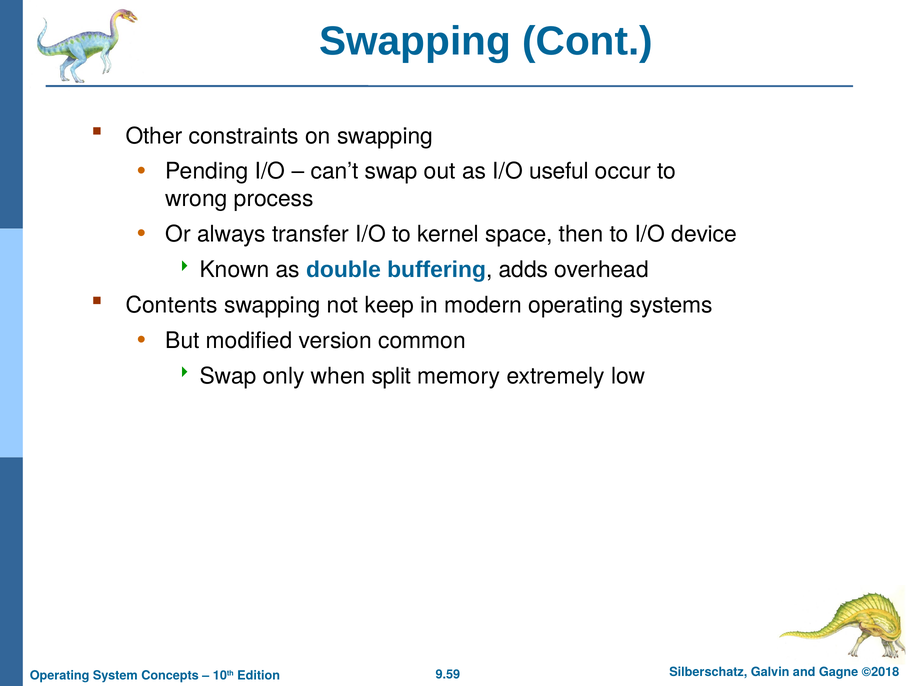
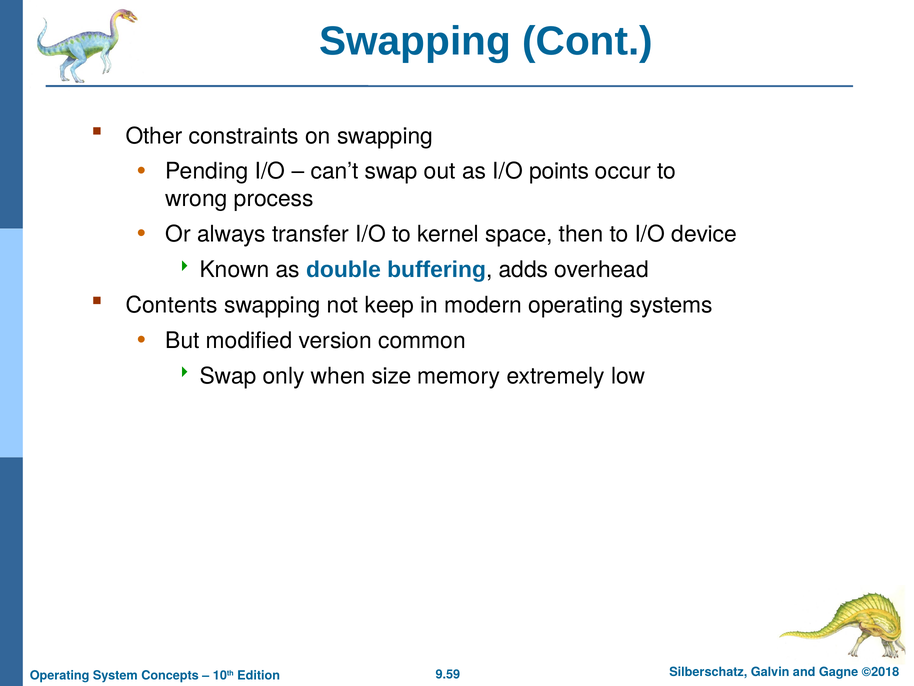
useful: useful -> points
split: split -> size
